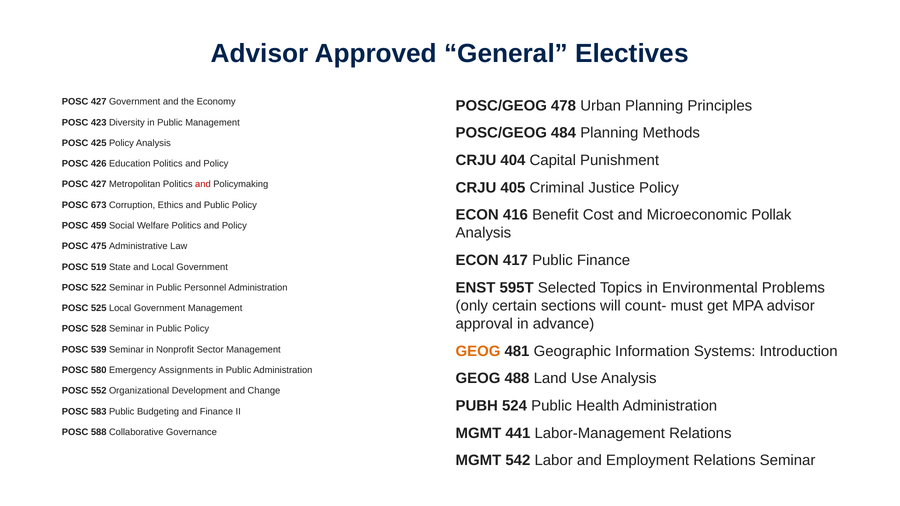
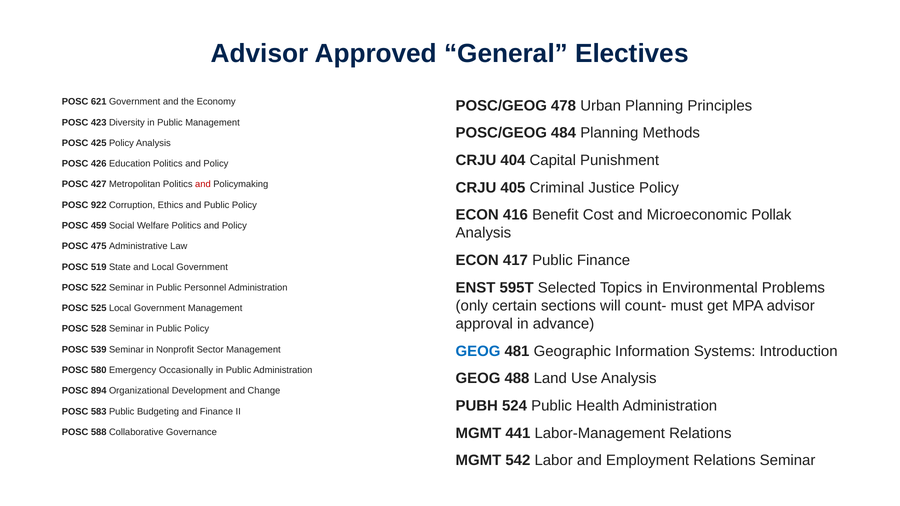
427 at (99, 102): 427 -> 621
673: 673 -> 922
GEOG at (478, 351) colour: orange -> blue
Assignments: Assignments -> Occasionally
552: 552 -> 894
